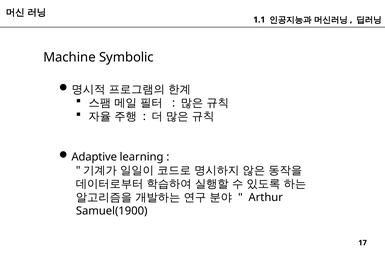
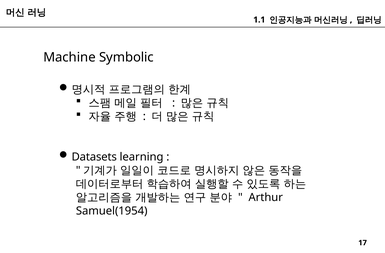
Adaptive: Adaptive -> Datasets
Samuel(1900: Samuel(1900 -> Samuel(1954
